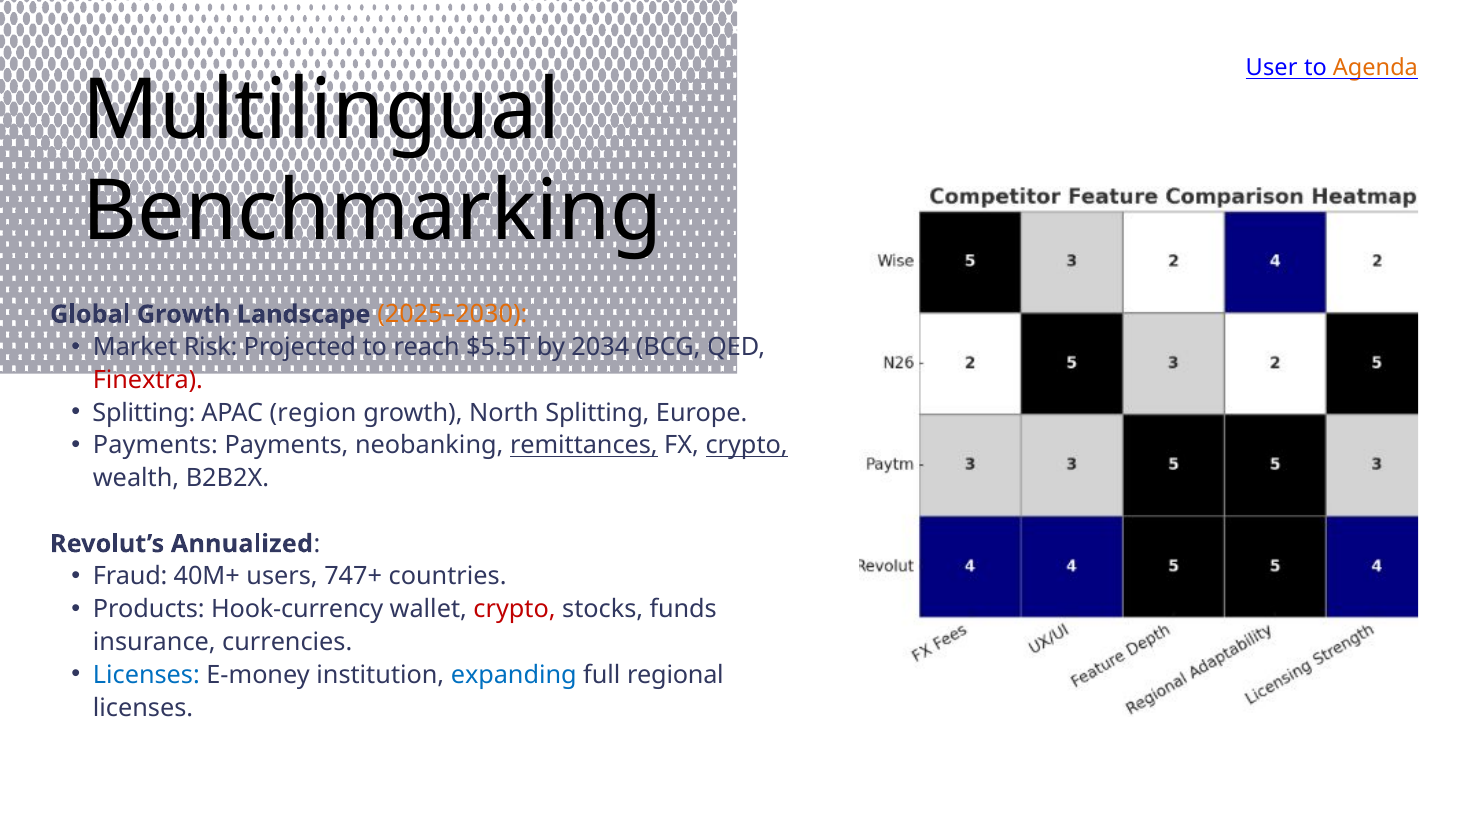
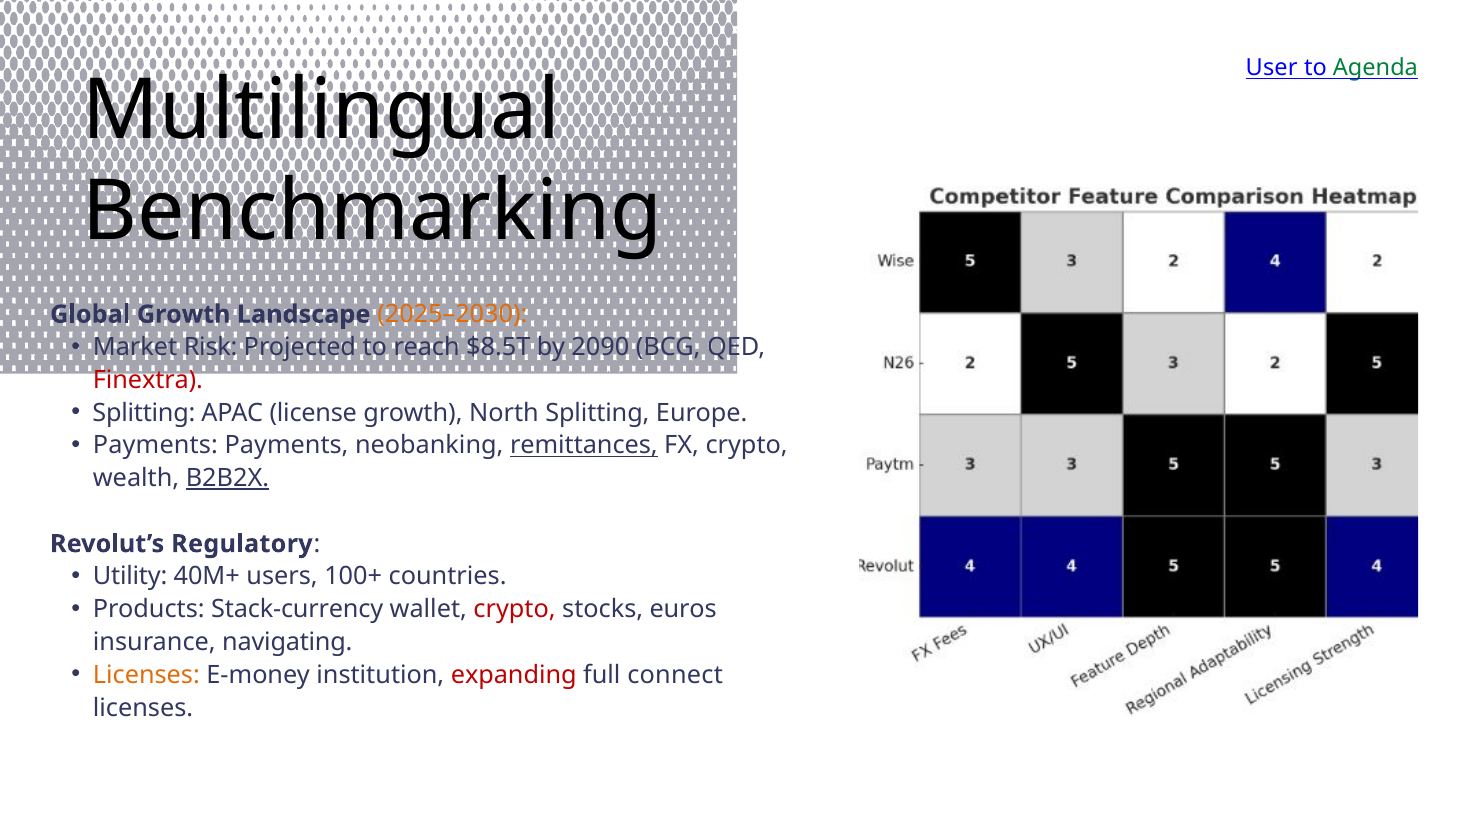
Agenda colour: orange -> green
$5.5T: $5.5T -> $8.5T
2034: 2034 -> 2090
region: region -> license
crypto at (747, 446) underline: present -> none
B2B2X underline: none -> present
Annualized: Annualized -> Regulatory
Fraud: Fraud -> Utility
747+: 747+ -> 100+
Hook-currency: Hook-currency -> Stack-currency
funds: funds -> euros
currencies: currencies -> navigating
Licenses at (146, 675) colour: blue -> orange
expanding colour: blue -> red
regional: regional -> connect
